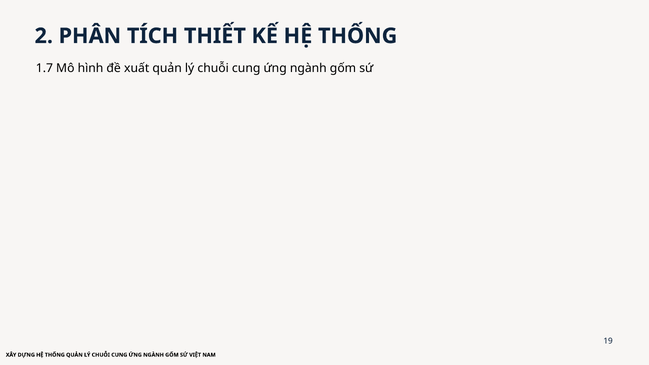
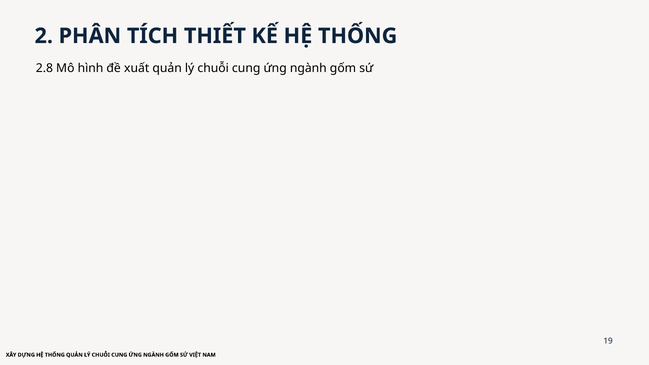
1.7: 1.7 -> 2.8
